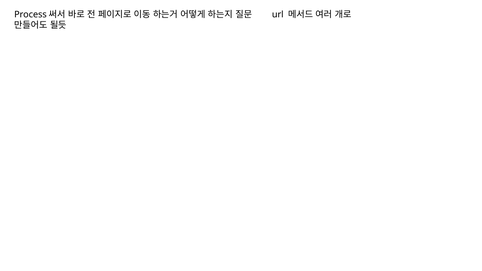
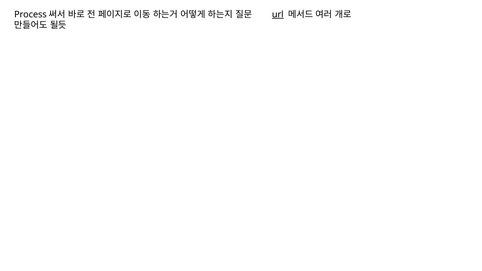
url underline: none -> present
